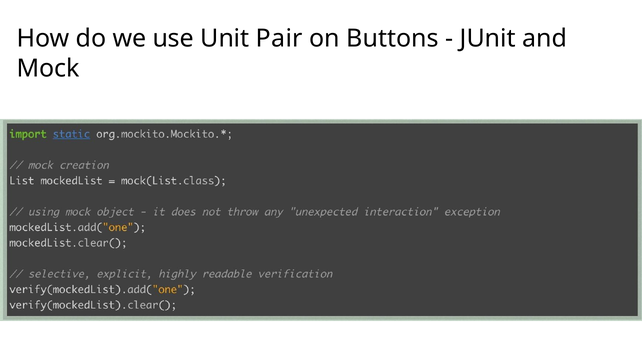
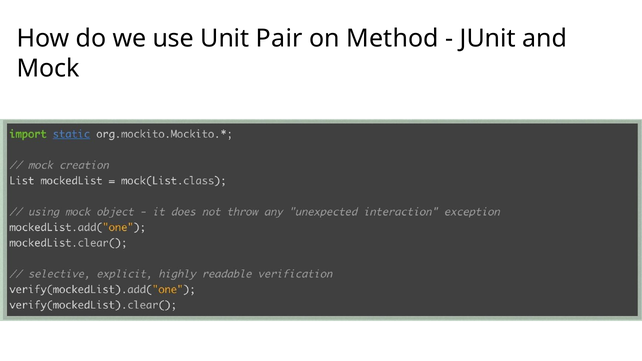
Buttons: Buttons -> Method
